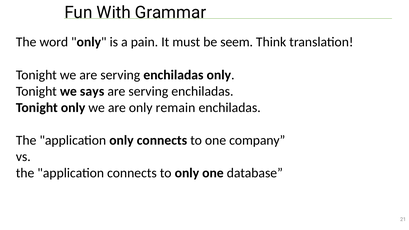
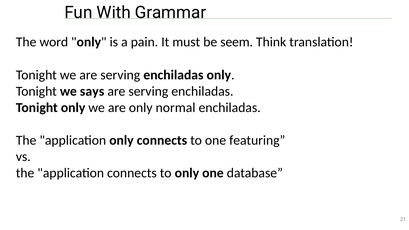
remain: remain -> normal
company: company -> featuring
